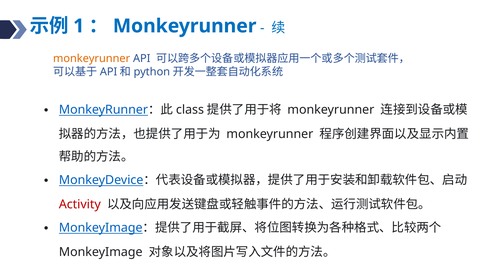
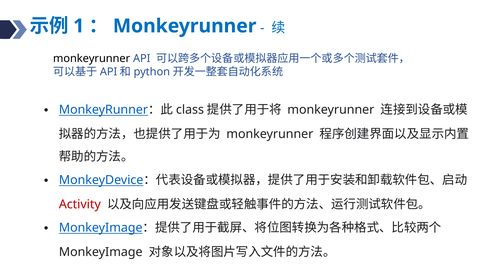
monkeyrunner at (92, 59) colour: orange -> black
